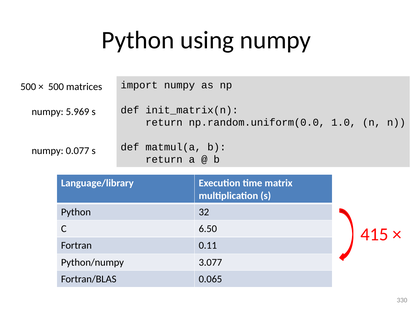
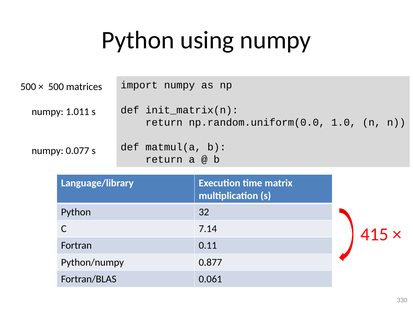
5.969: 5.969 -> 1.011
6.50: 6.50 -> 7.14
3.077: 3.077 -> 0.877
0.065: 0.065 -> 0.061
